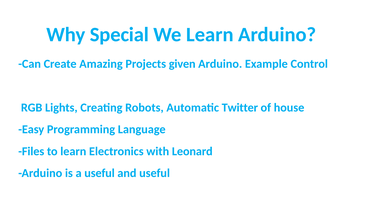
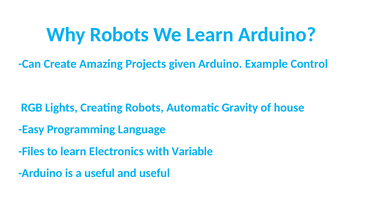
Why Special: Special -> Robots
Twitter: Twitter -> Gravity
Leonard: Leonard -> Variable
